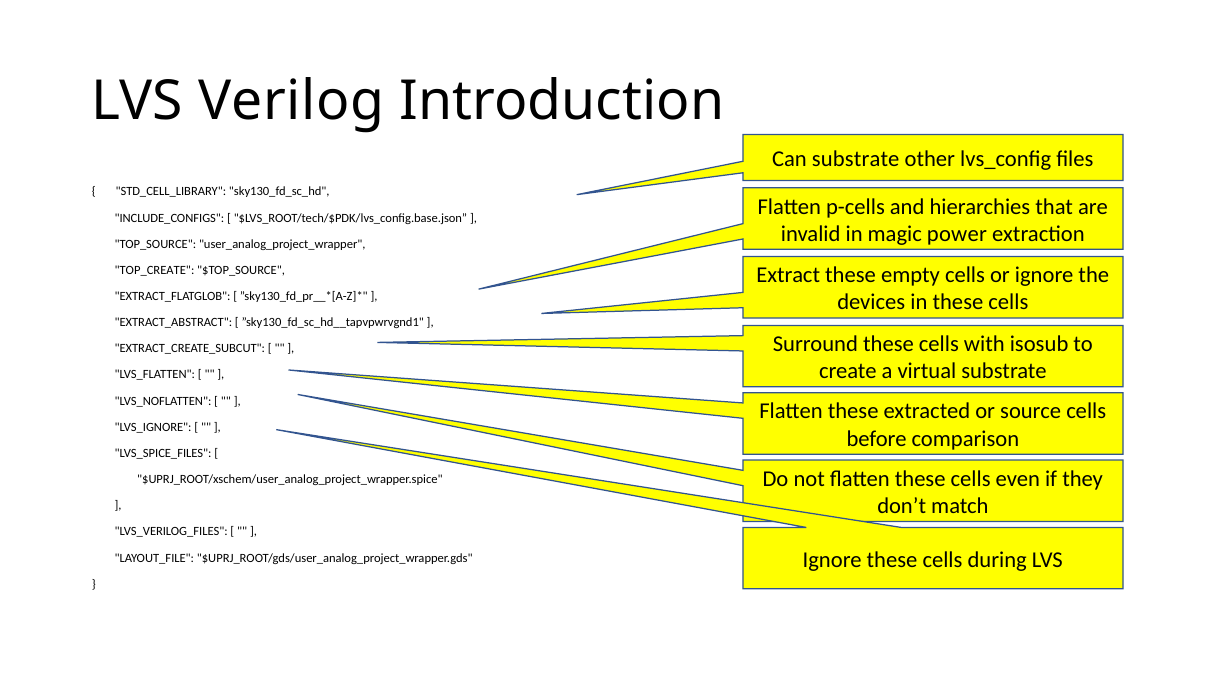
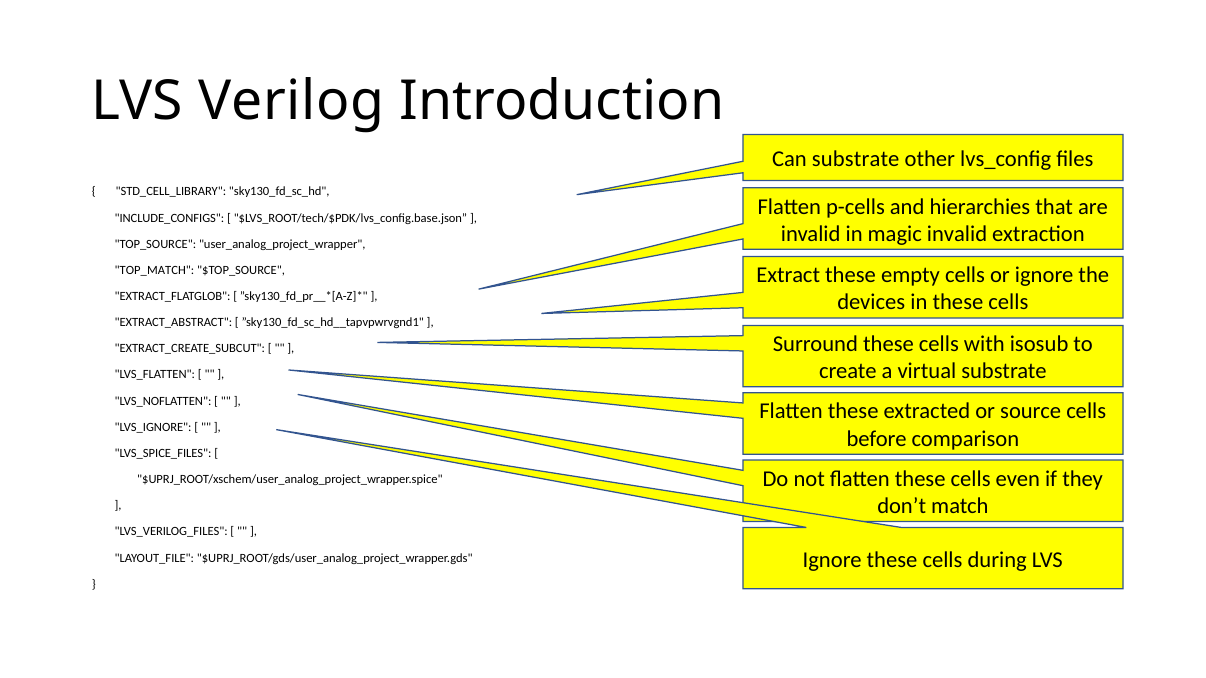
magic power: power -> invalid
TOP_CREATE: TOP_CREATE -> TOP_MATCH
